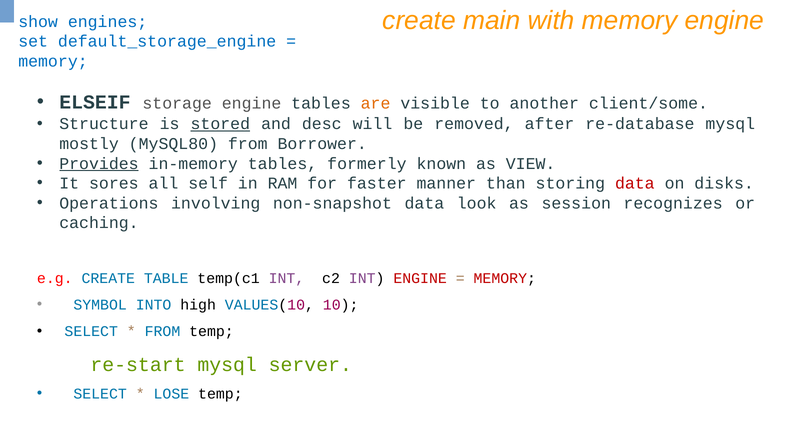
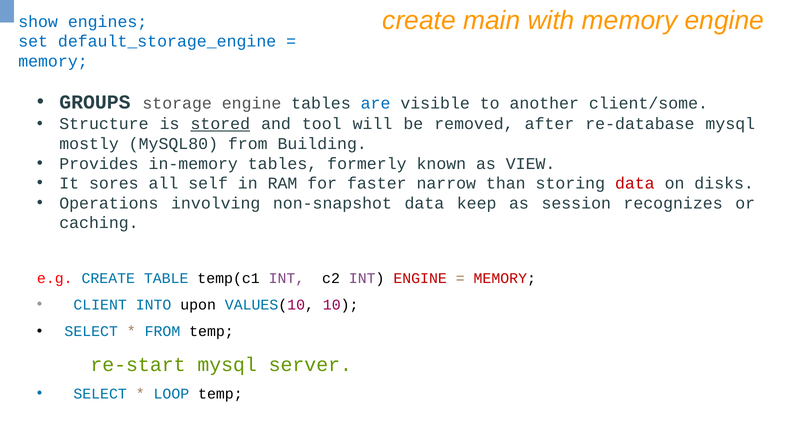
ELSEIF: ELSEIF -> GROUPS
are colour: orange -> blue
desc: desc -> tool
Borrower: Borrower -> Building
Provides underline: present -> none
manner: manner -> narrow
look: look -> keep
SYMBOL: SYMBOL -> CLIENT
high: high -> upon
LOSE: LOSE -> LOOP
